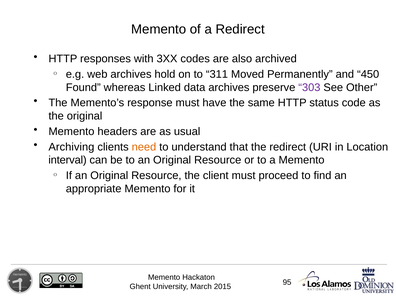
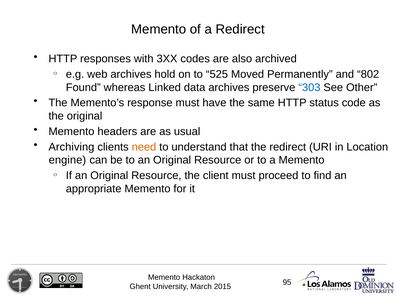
311: 311 -> 525
450: 450 -> 802
303 colour: purple -> blue
interval: interval -> engine
